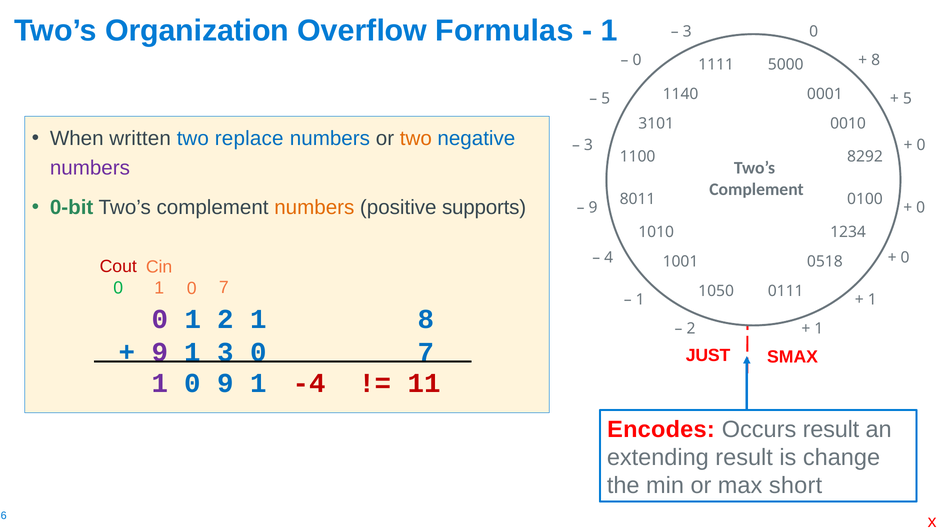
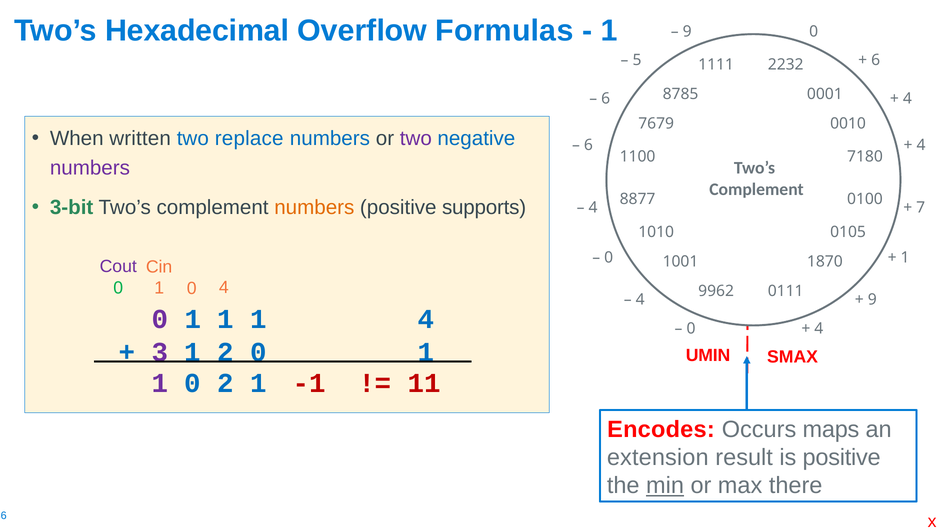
Organization: Organization -> Hexadecimal
3 at (687, 31): 3 -> 9
0 at (637, 60): 0 -> 5
8 at (876, 60): 8 -> 6
5000: 5000 -> 2232
1140: 1140 -> 8785
5 at (606, 99): 5 -> 6
5 at (907, 99): 5 -> 4
3101: 3101 -> 7679
two at (416, 139) colour: orange -> purple
3 at (588, 145): 3 -> 6
0 at (921, 145): 0 -> 4
8292: 8292 -> 7180
8011: 8011 -> 8877
0-bit: 0-bit -> 3-bit
9 at (593, 208): 9 -> 4
0 at (921, 208): 0 -> 7
1234: 1234 -> 0105
4 at (609, 258): 4 -> 0
0 at (905, 258): 0 -> 1
0518: 0518 -> 1870
Cout colour: red -> purple
7 at (224, 287): 7 -> 4
1050: 1050 -> 9962
1 at (640, 300): 1 -> 4
1 at (872, 300): 1 -> 9
2 at (226, 320): 2 -> 1
1 8: 8 -> 4
2 at (691, 329): 2 -> 0
1 at (819, 329): 1 -> 4
9 at (160, 352): 9 -> 3
1 3: 3 -> 2
7 at (426, 352): 7 -> 1
JUST: JUST -> UMIN
0 9: 9 -> 2
-4: -4 -> -1
Occurs result: result -> maps
extending: extending -> extension
is change: change -> positive
min underline: none -> present
short: short -> there
